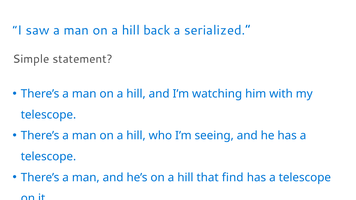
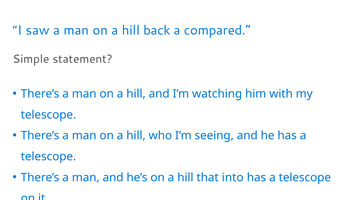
serialized: serialized -> compared
find: find -> into
